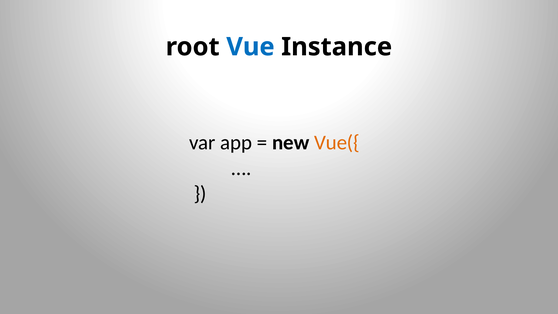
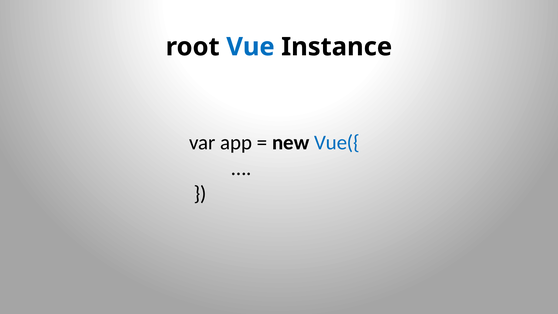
Vue({ colour: orange -> blue
